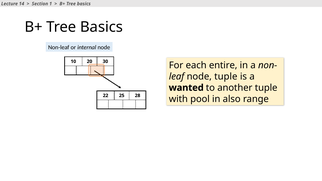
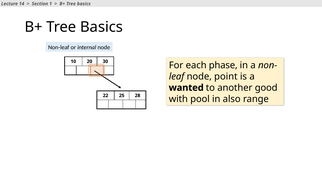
entire: entire -> phase
node tuple: tuple -> point
another tuple: tuple -> good
